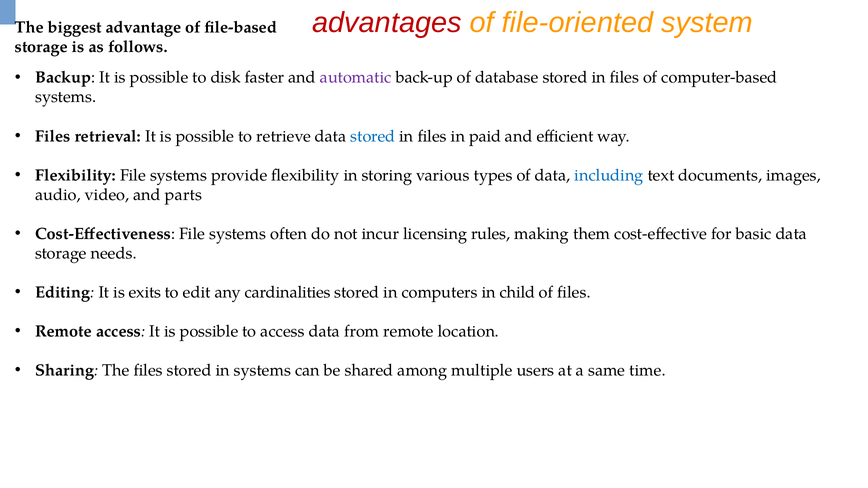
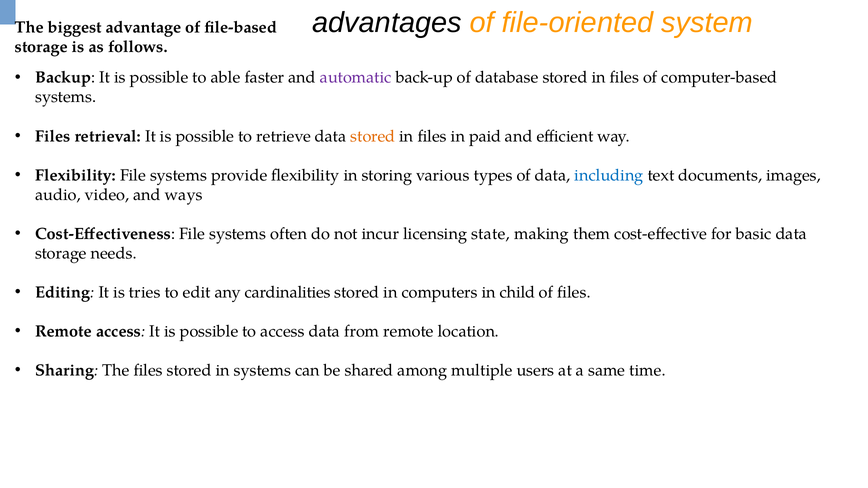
advantages colour: red -> black
disk: disk -> able
stored at (373, 136) colour: blue -> orange
parts: parts -> ways
rules: rules -> state
exits: exits -> tries
